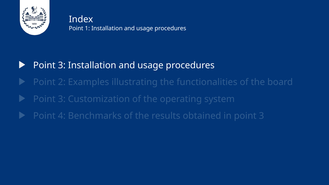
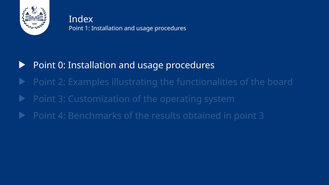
3 at (62, 65): 3 -> 0
